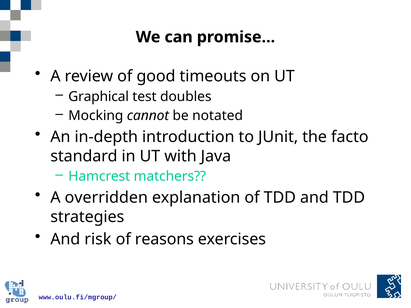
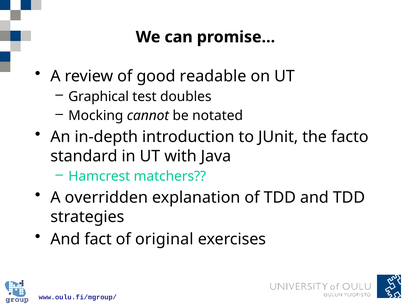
timeouts: timeouts -> readable
risk: risk -> fact
reasons: reasons -> original
